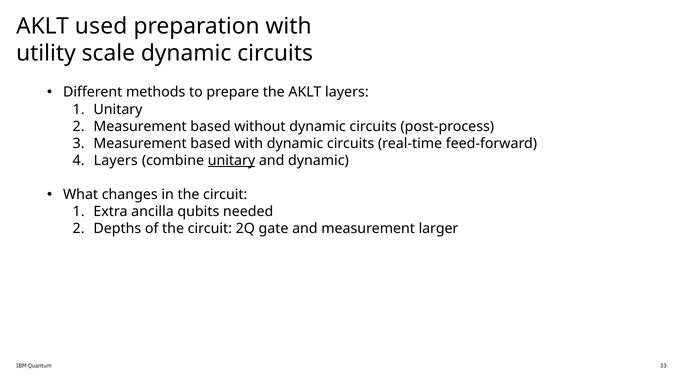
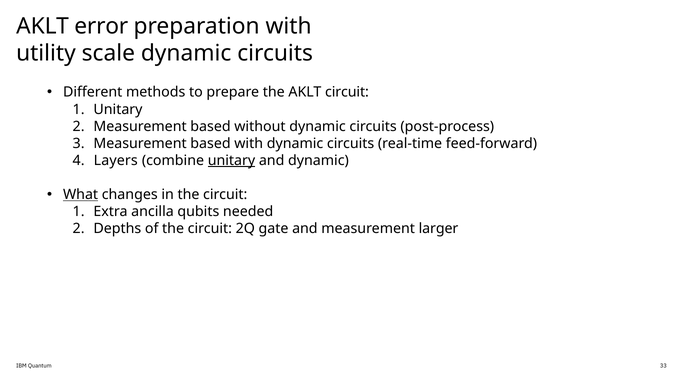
used: used -> error
AKLT layers: layers -> circuit
What underline: none -> present
